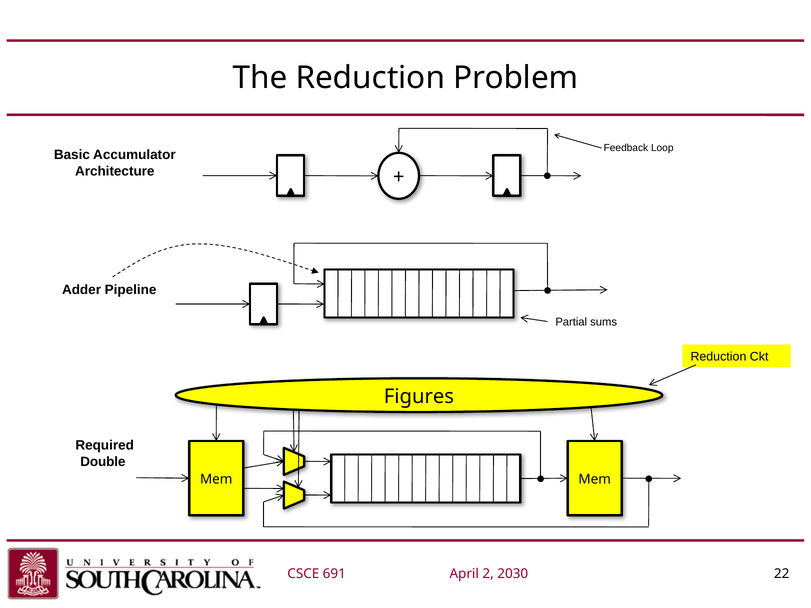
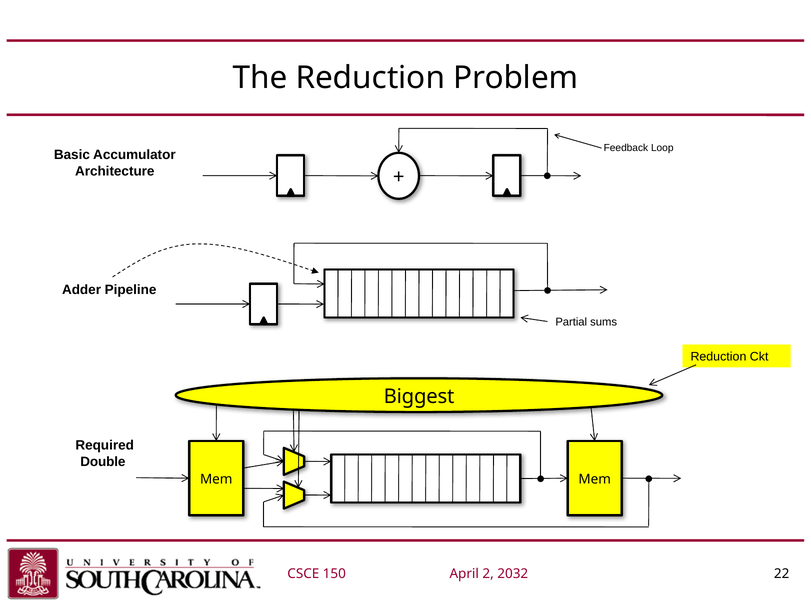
Figures: Figures -> Biggest
691: 691 -> 150
2030: 2030 -> 2032
